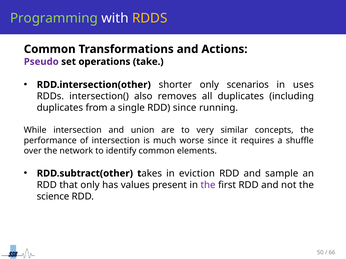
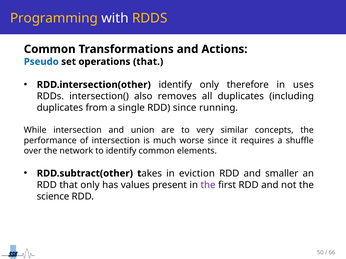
Programming colour: light green -> yellow
Pseudo colour: purple -> blue
operations take: take -> that
RDD.intersection(other shorter: shorter -> identify
scenarios: scenarios -> therefore
sample: sample -> smaller
